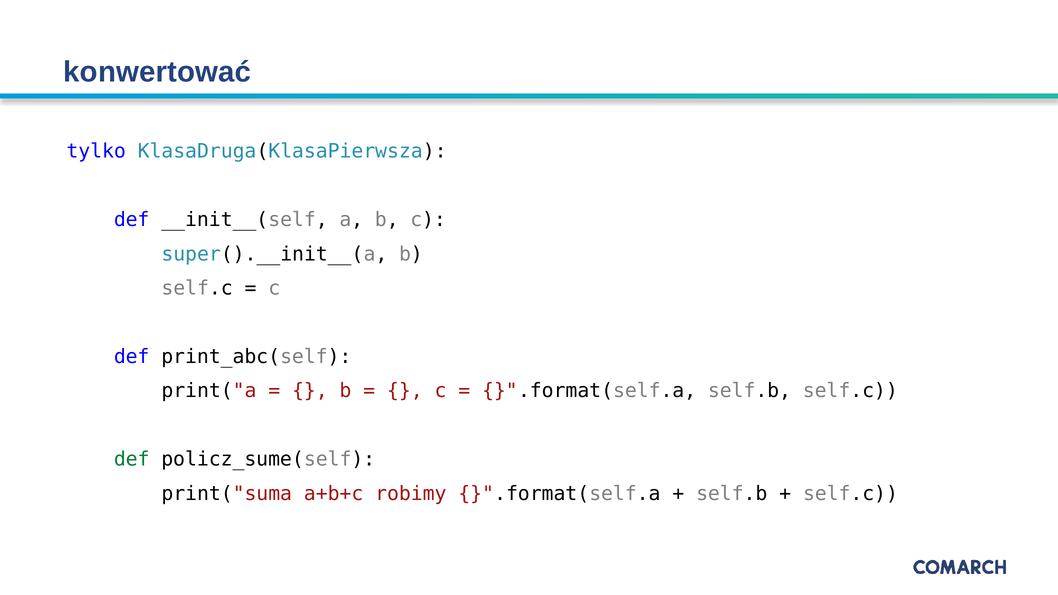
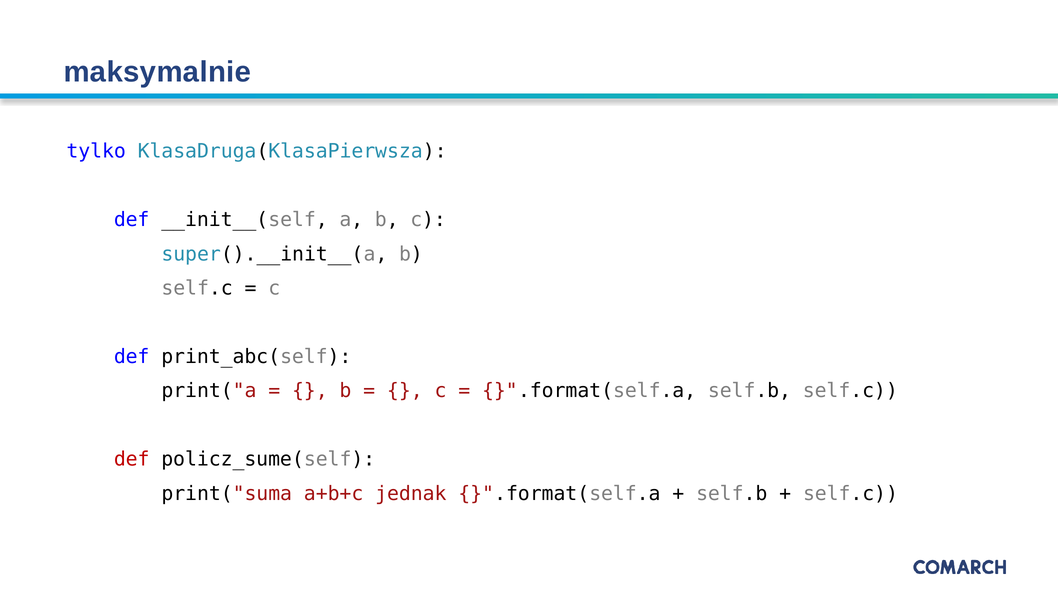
konwertować: konwertować -> maksymalnie
def at (132, 460) colour: green -> red
robimy: robimy -> jednak
